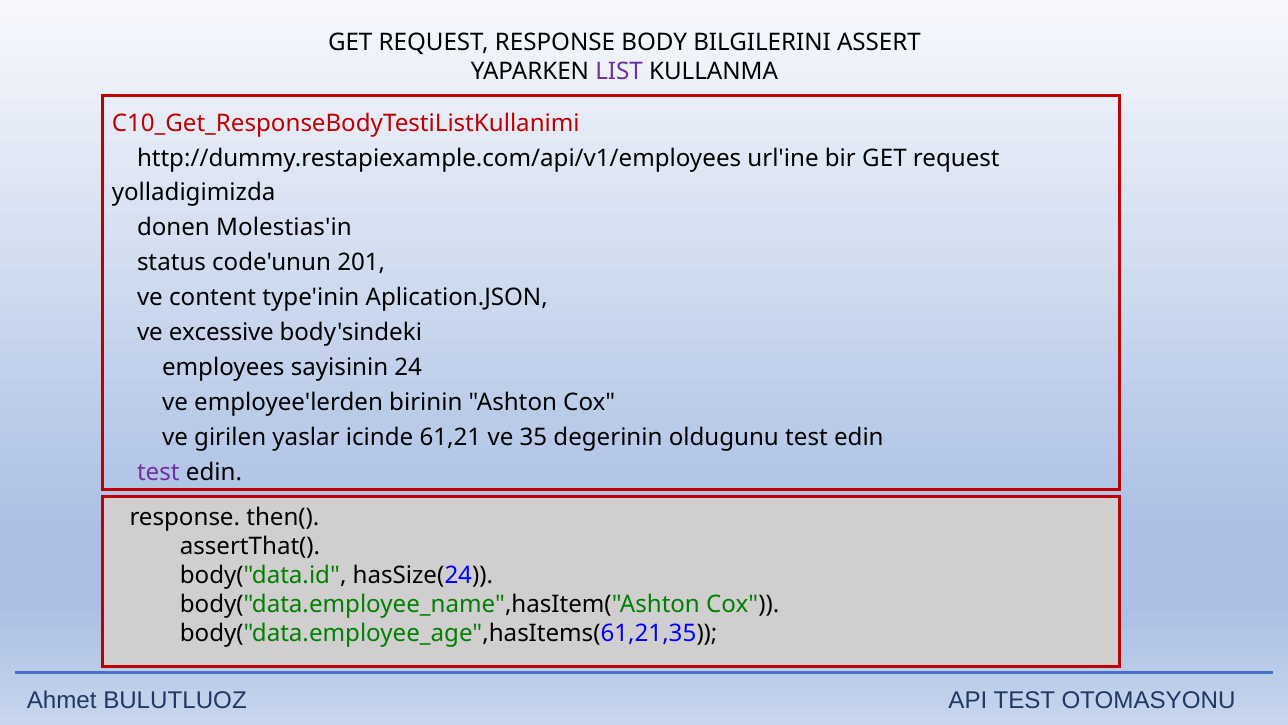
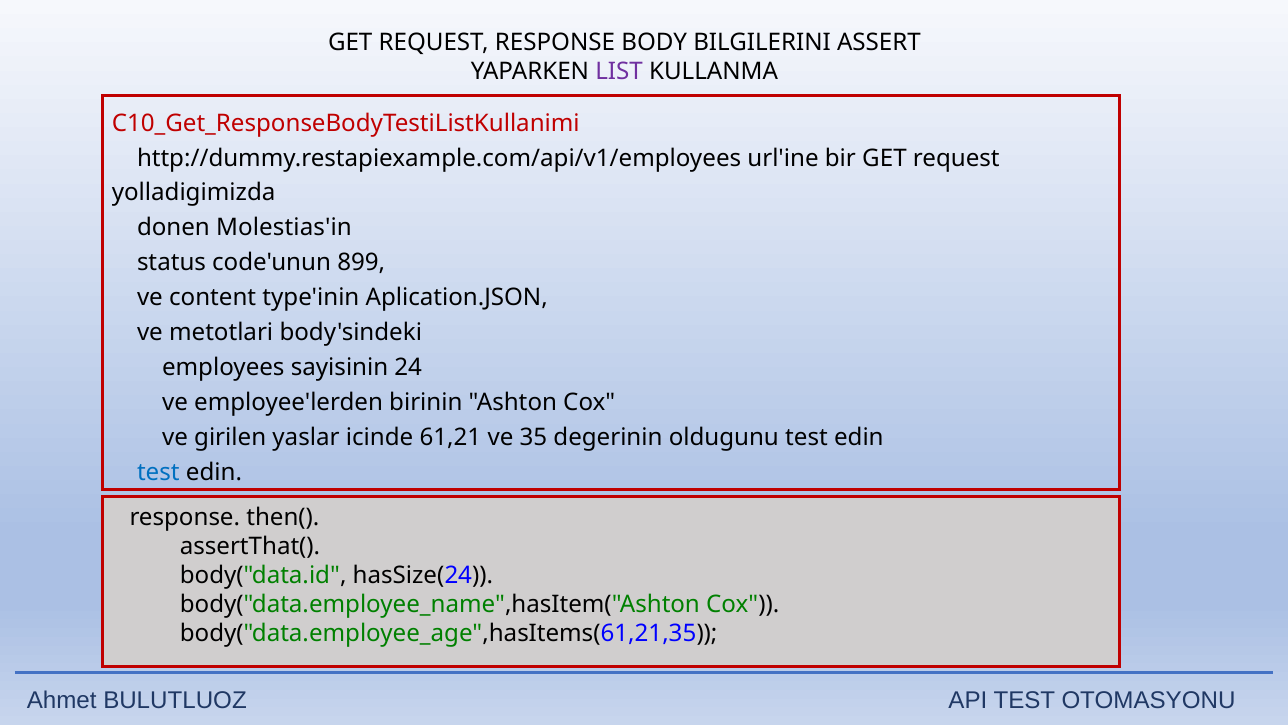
201: 201 -> 899
excessive: excessive -> metotlari
test at (158, 472) colour: purple -> blue
